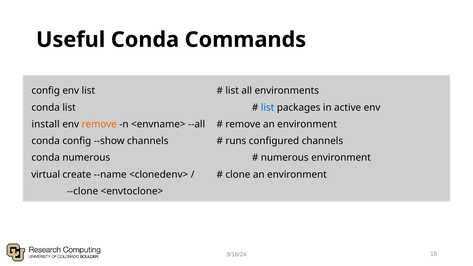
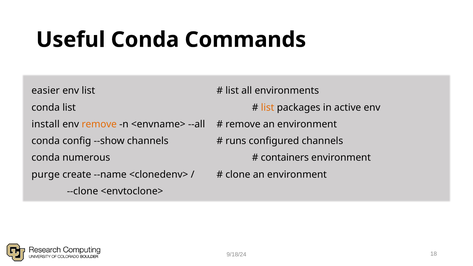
config at (46, 91): config -> easier
list at (268, 107) colour: blue -> orange
numerous at (285, 158): numerous -> containers
virtual: virtual -> purge
